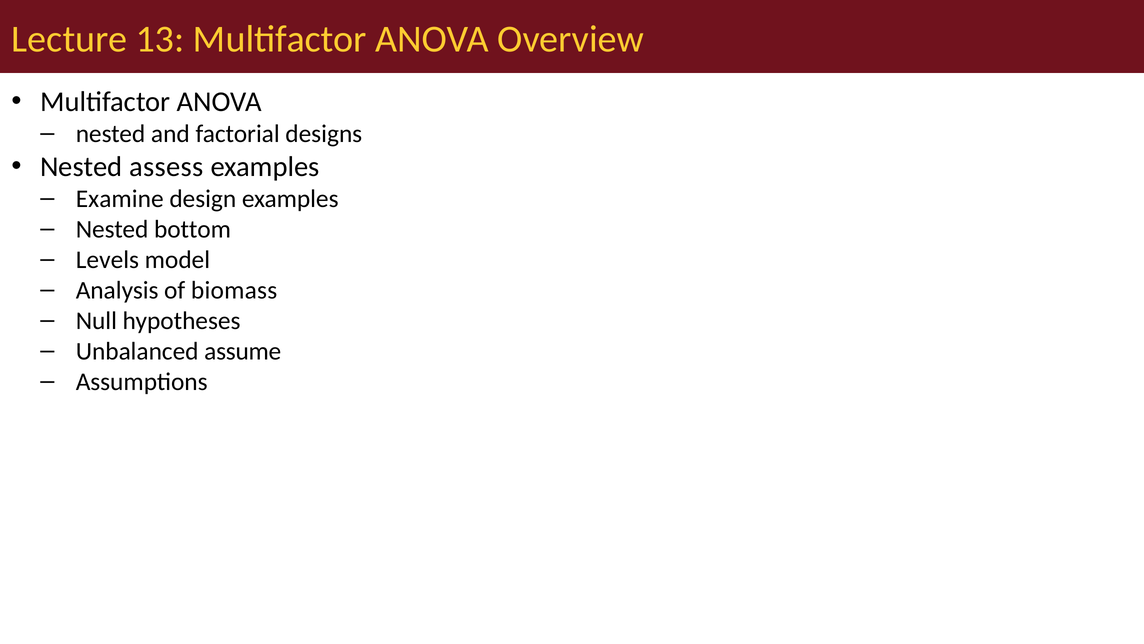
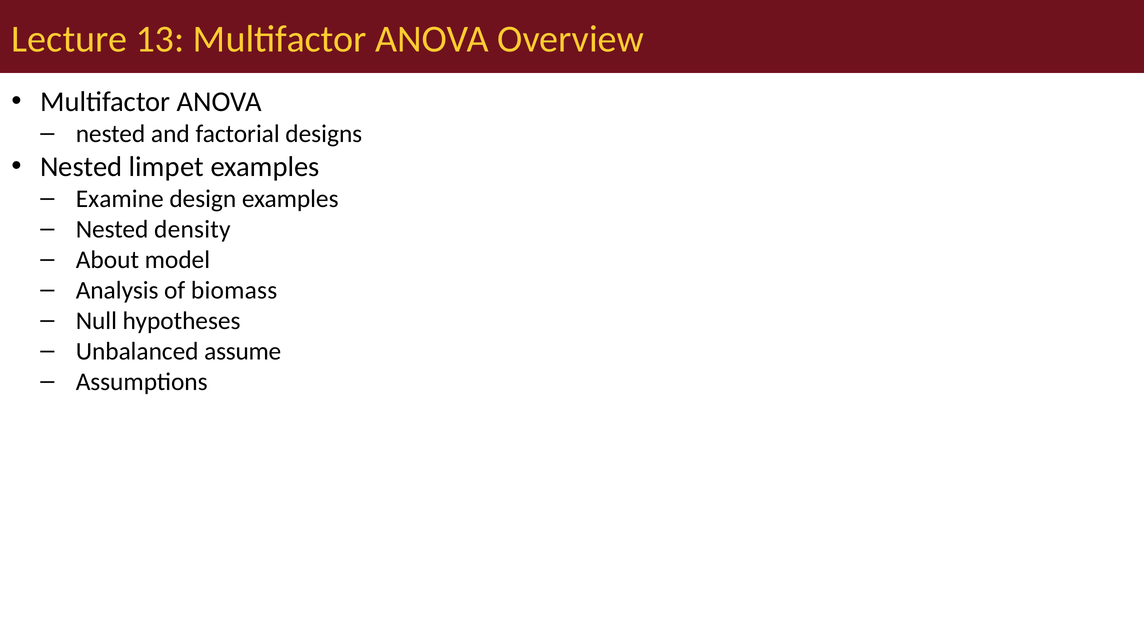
assess: assess -> limpet
bottom: bottom -> density
Levels: Levels -> About
